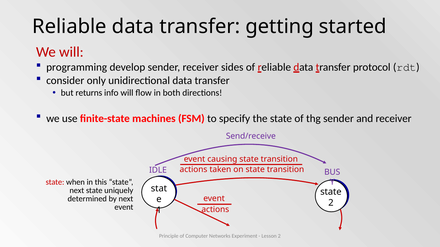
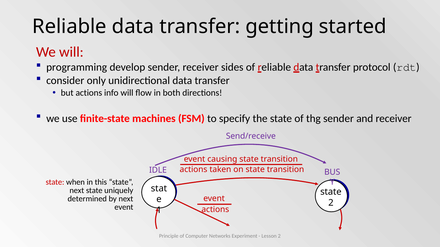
but returns: returns -> actions
